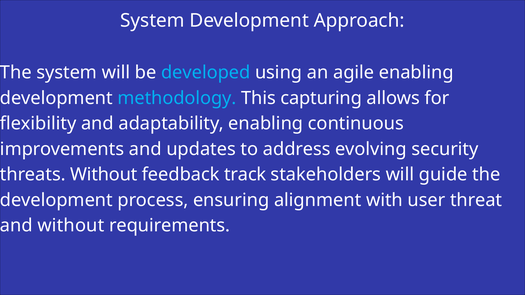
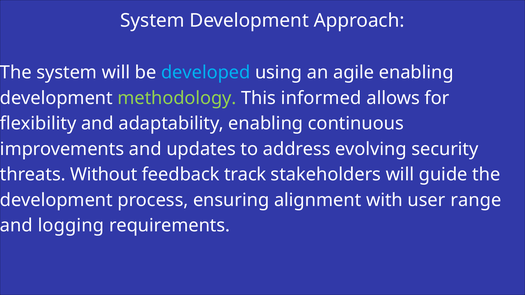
methodology colour: light blue -> light green
capturing: capturing -> informed
threat: threat -> range
and without: without -> logging
